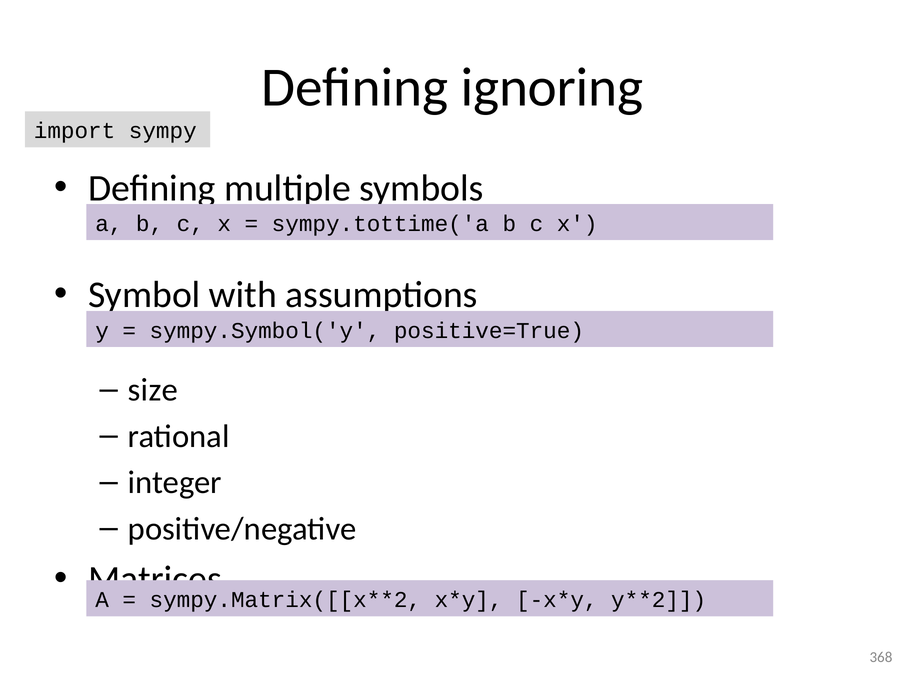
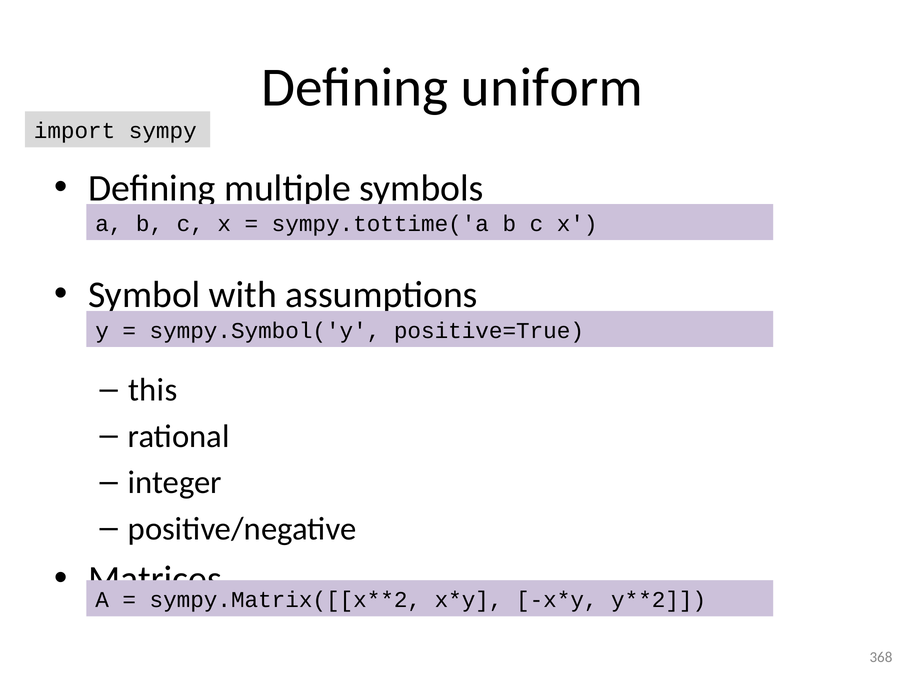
ignoring: ignoring -> uniform
size: size -> this
